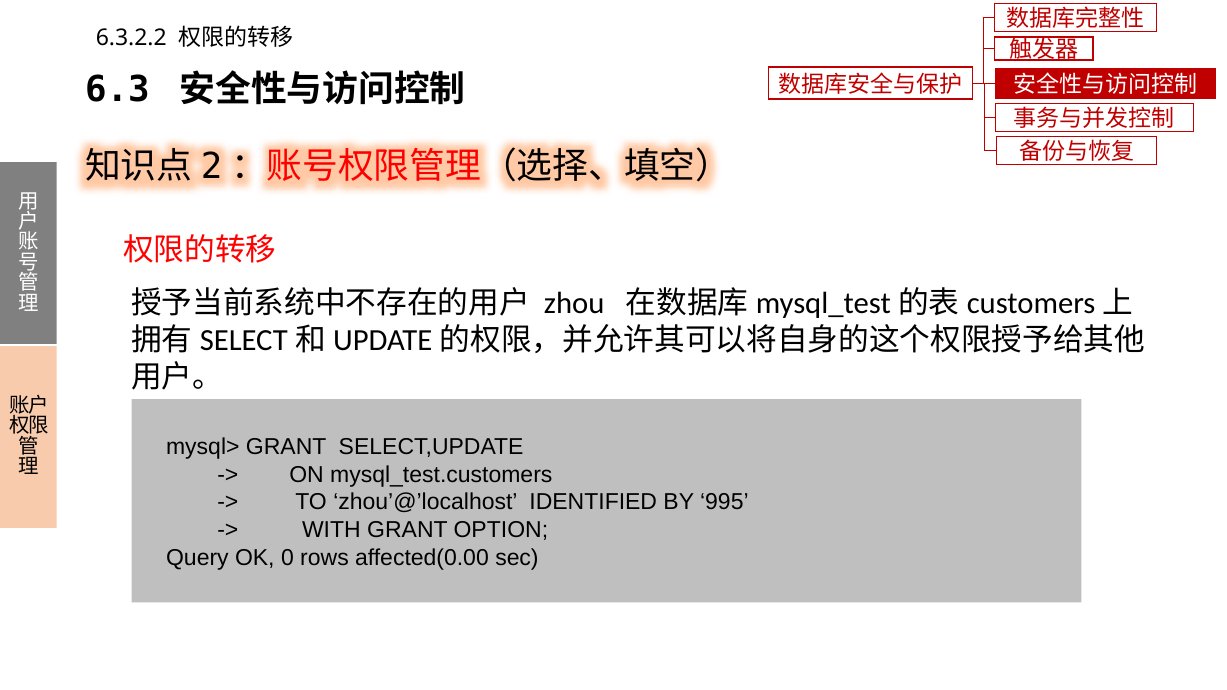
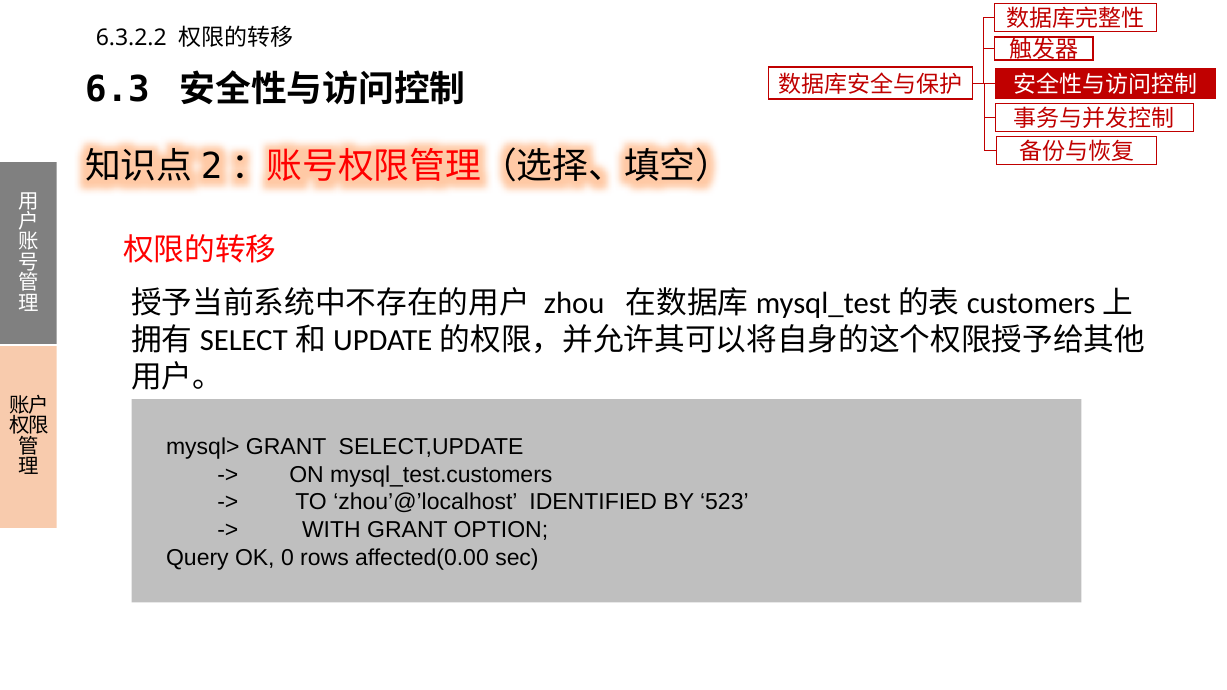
995: 995 -> 523
